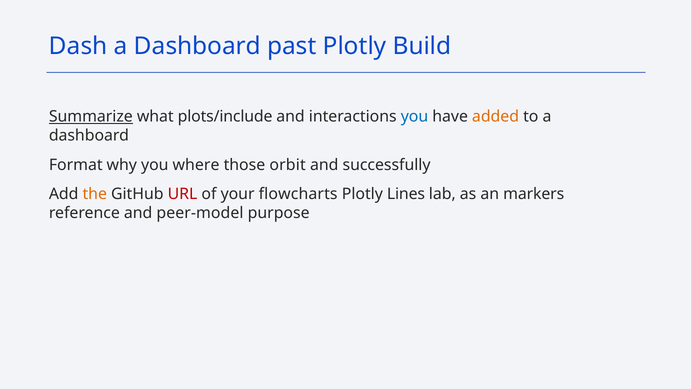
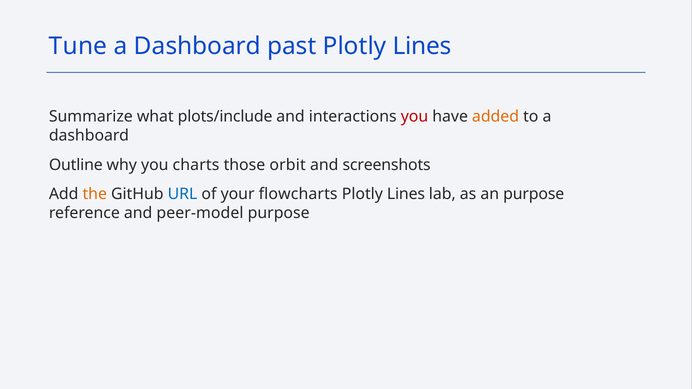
Dash: Dash -> Tune
Build at (422, 46): Build -> Lines
Summarize underline: present -> none
you at (414, 117) colour: blue -> red
Format: Format -> Outline
where: where -> charts
successfully: successfully -> screenshots
URL colour: red -> blue
an markers: markers -> purpose
